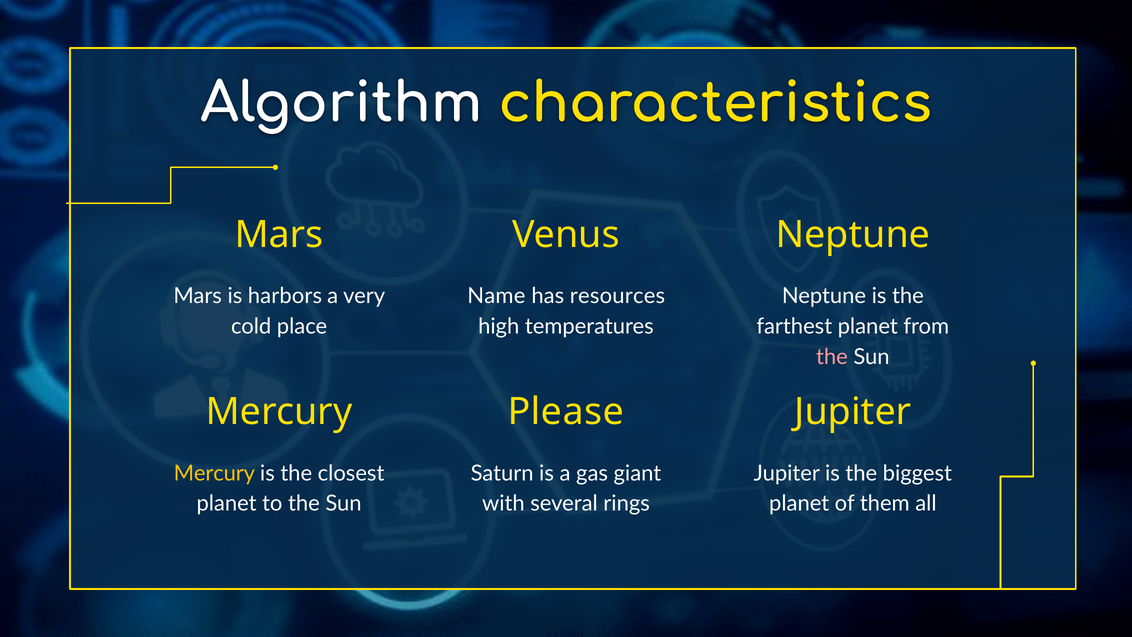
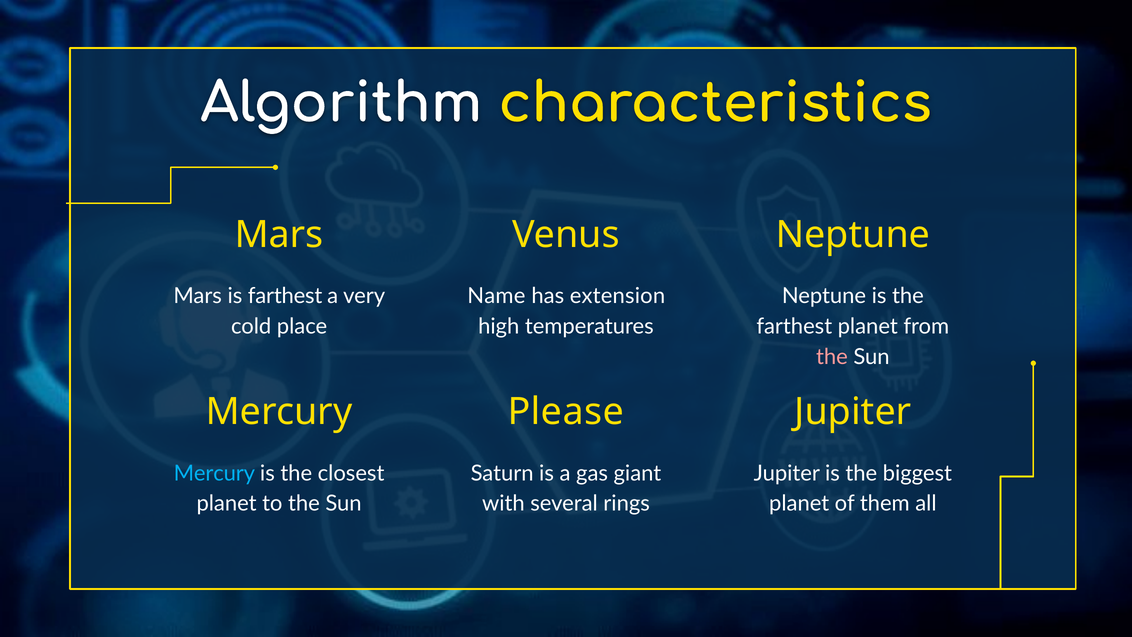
is harbors: harbors -> farthest
resources: resources -> extension
Mercury at (214, 473) colour: yellow -> light blue
